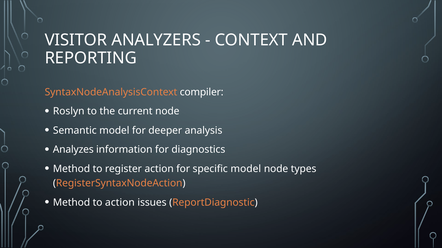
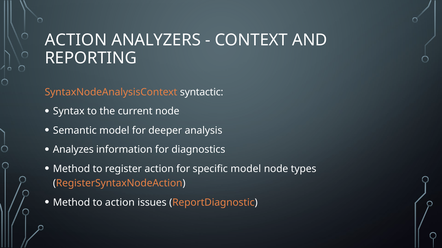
VISITOR at (76, 40): VISITOR -> ACTION
compiler: compiler -> syntactic
Roslyn: Roslyn -> Syntax
